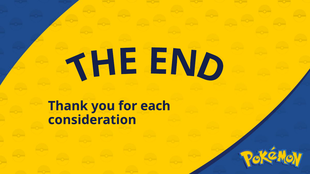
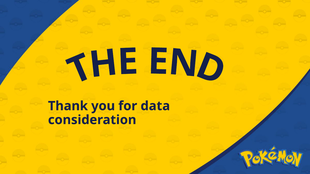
each: each -> data
